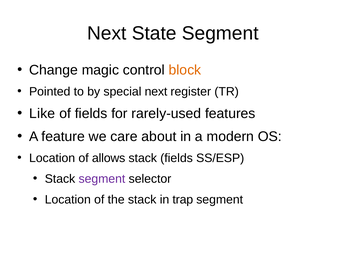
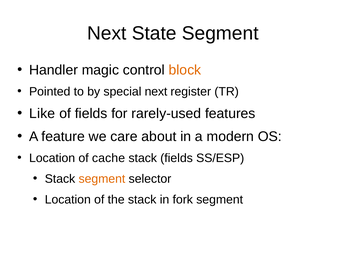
Change: Change -> Handler
allows: allows -> cache
segment at (102, 179) colour: purple -> orange
trap: trap -> fork
